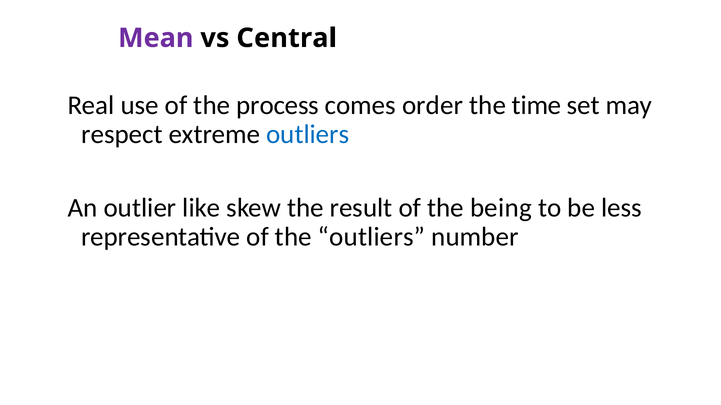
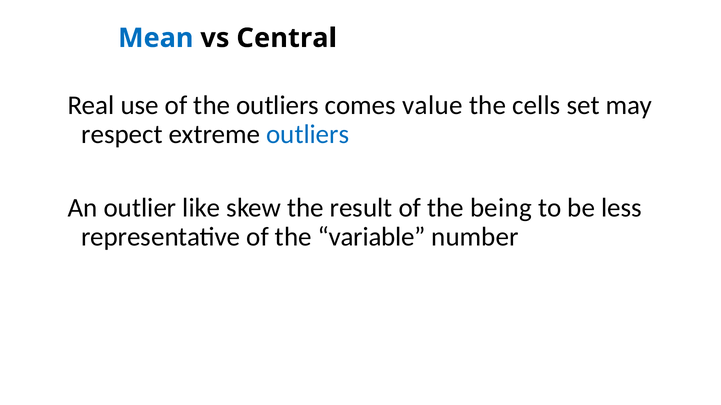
Mean colour: purple -> blue
the process: process -> outliers
order: order -> value
time: time -> cells
the outliers: outliers -> variable
